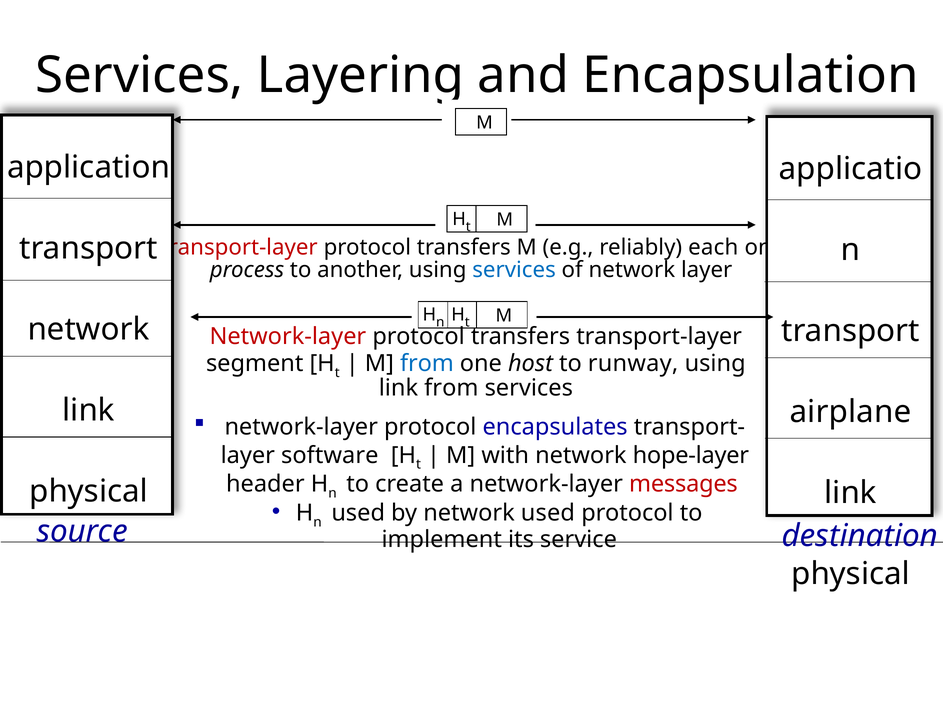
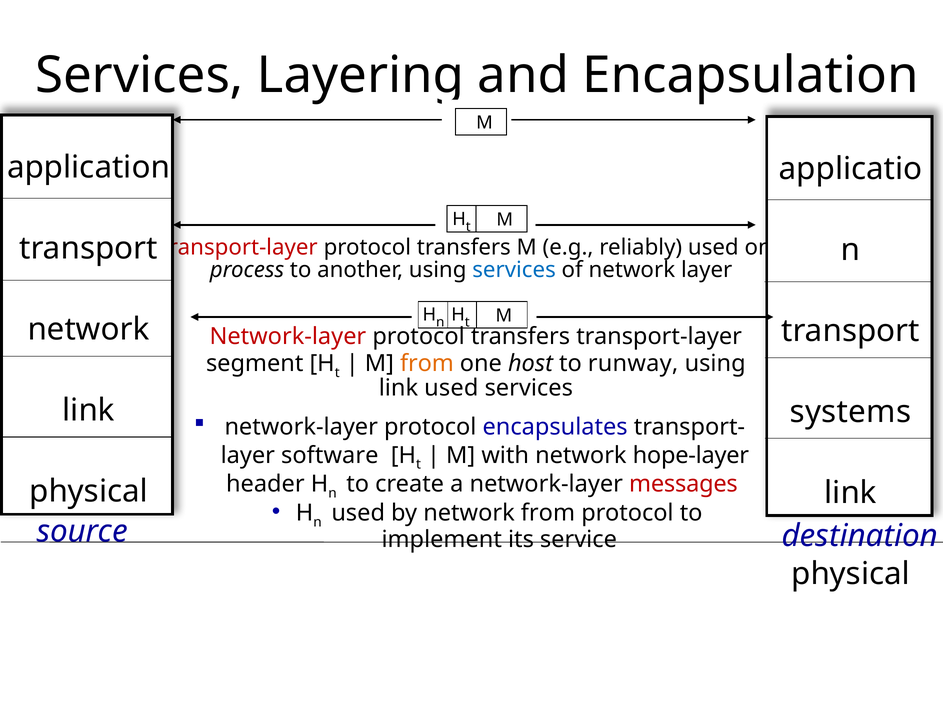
reliably each: each -> used
from at (427, 363) colour: blue -> orange
link from: from -> used
airplane: airplane -> systems
network used: used -> from
